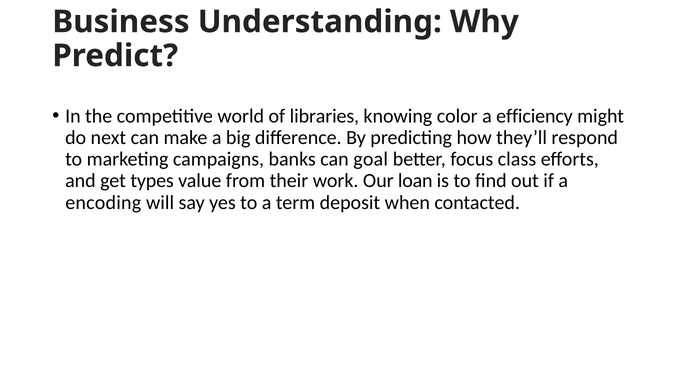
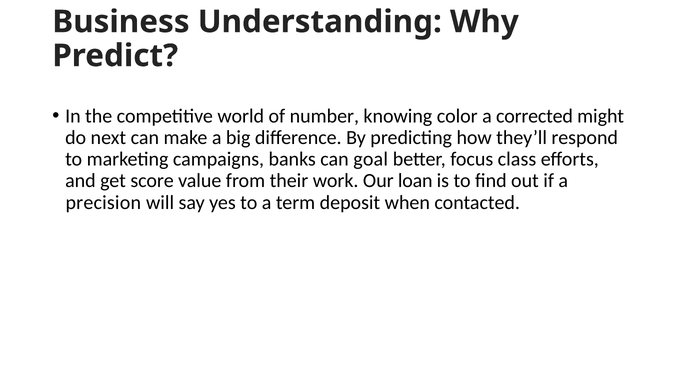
libraries: libraries -> number
efficiency: efficiency -> corrected
types: types -> score
encoding: encoding -> precision
